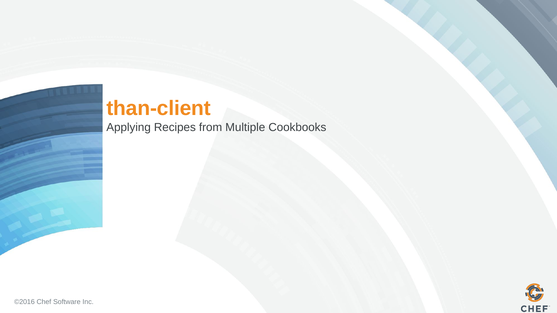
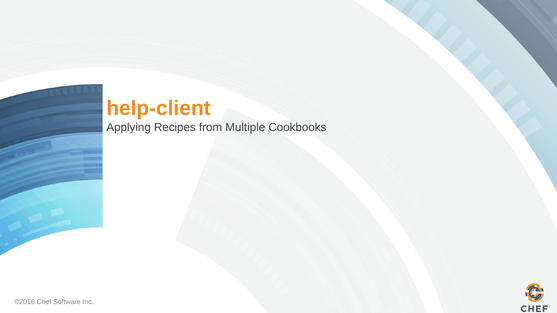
than-client: than-client -> help-client
